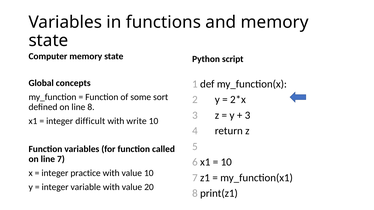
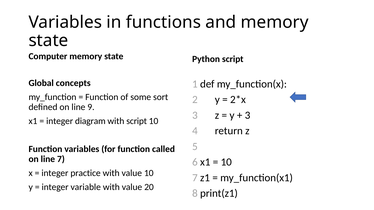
line 8: 8 -> 9
difficult: difficult -> diagram
with write: write -> script
